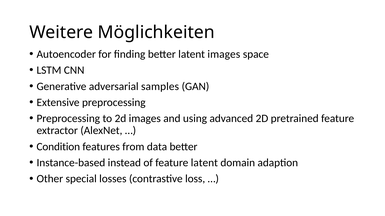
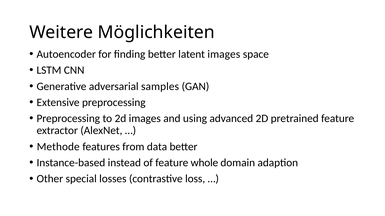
Condition: Condition -> Methode
feature latent: latent -> whole
